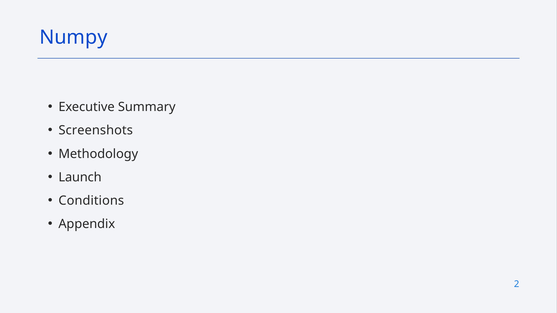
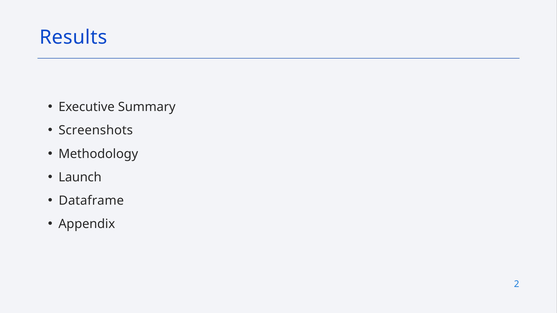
Numpy: Numpy -> Results
Conditions: Conditions -> Dataframe
